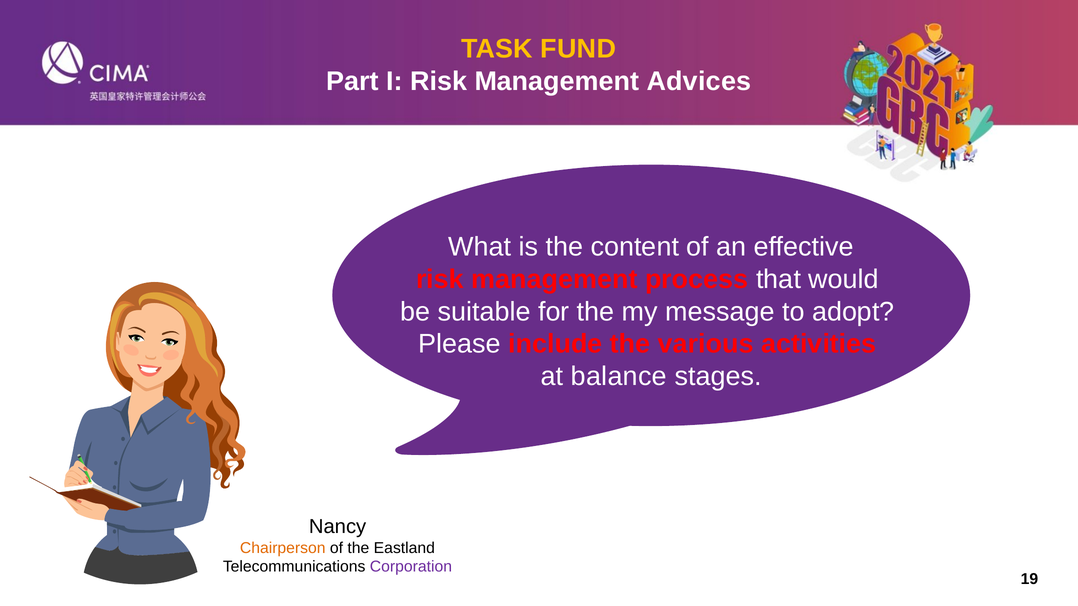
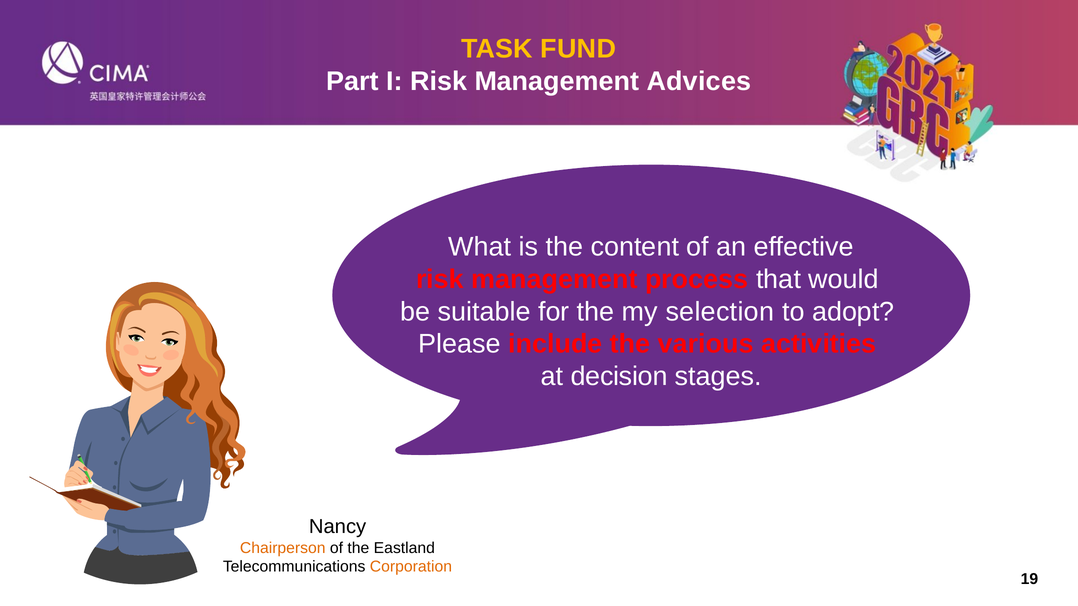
message: message -> selection
balance: balance -> decision
Corporation colour: purple -> orange
